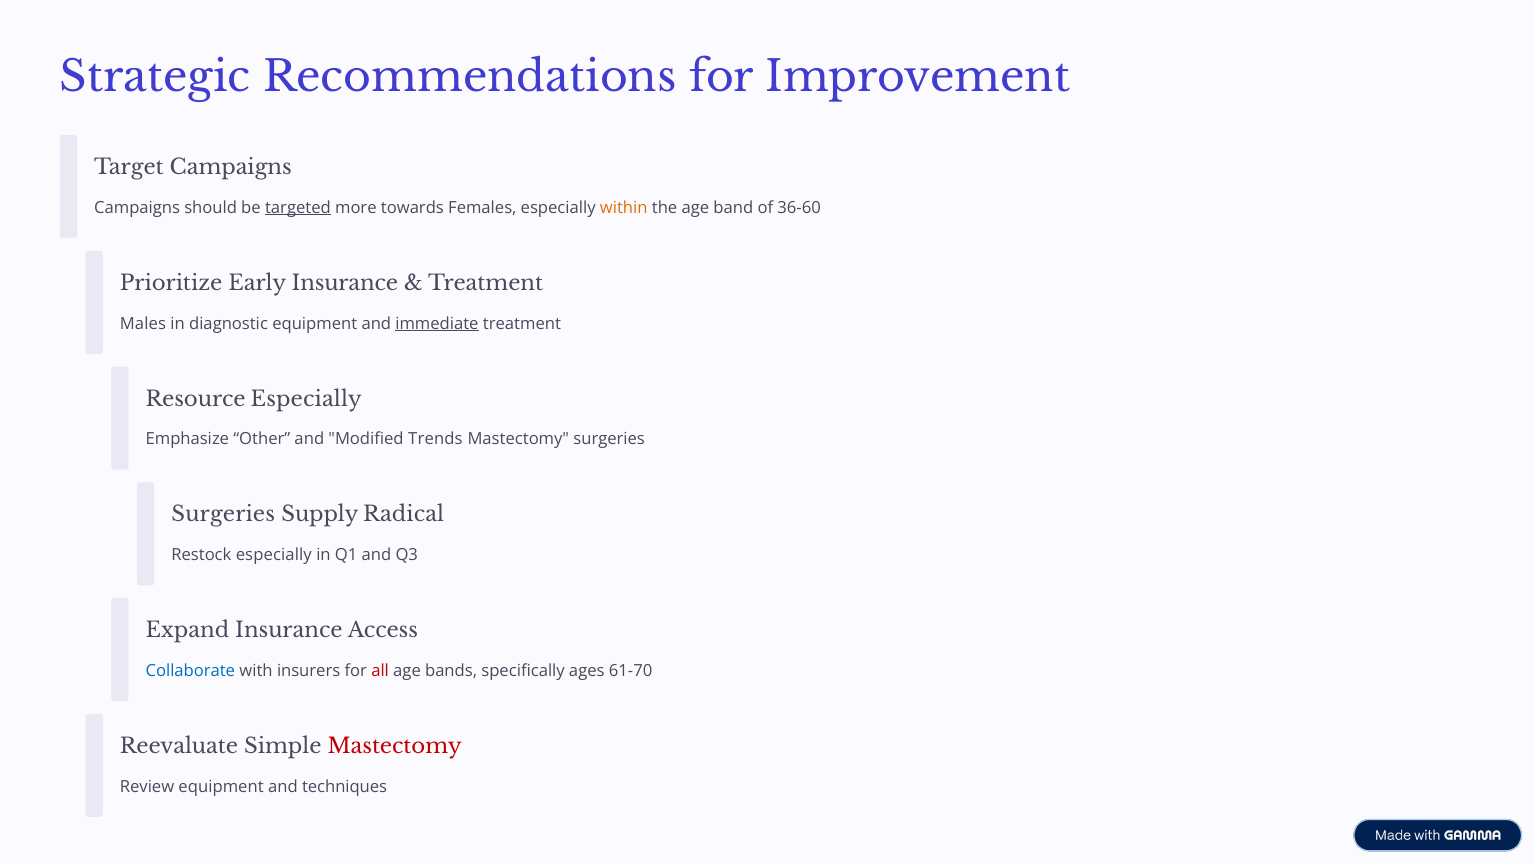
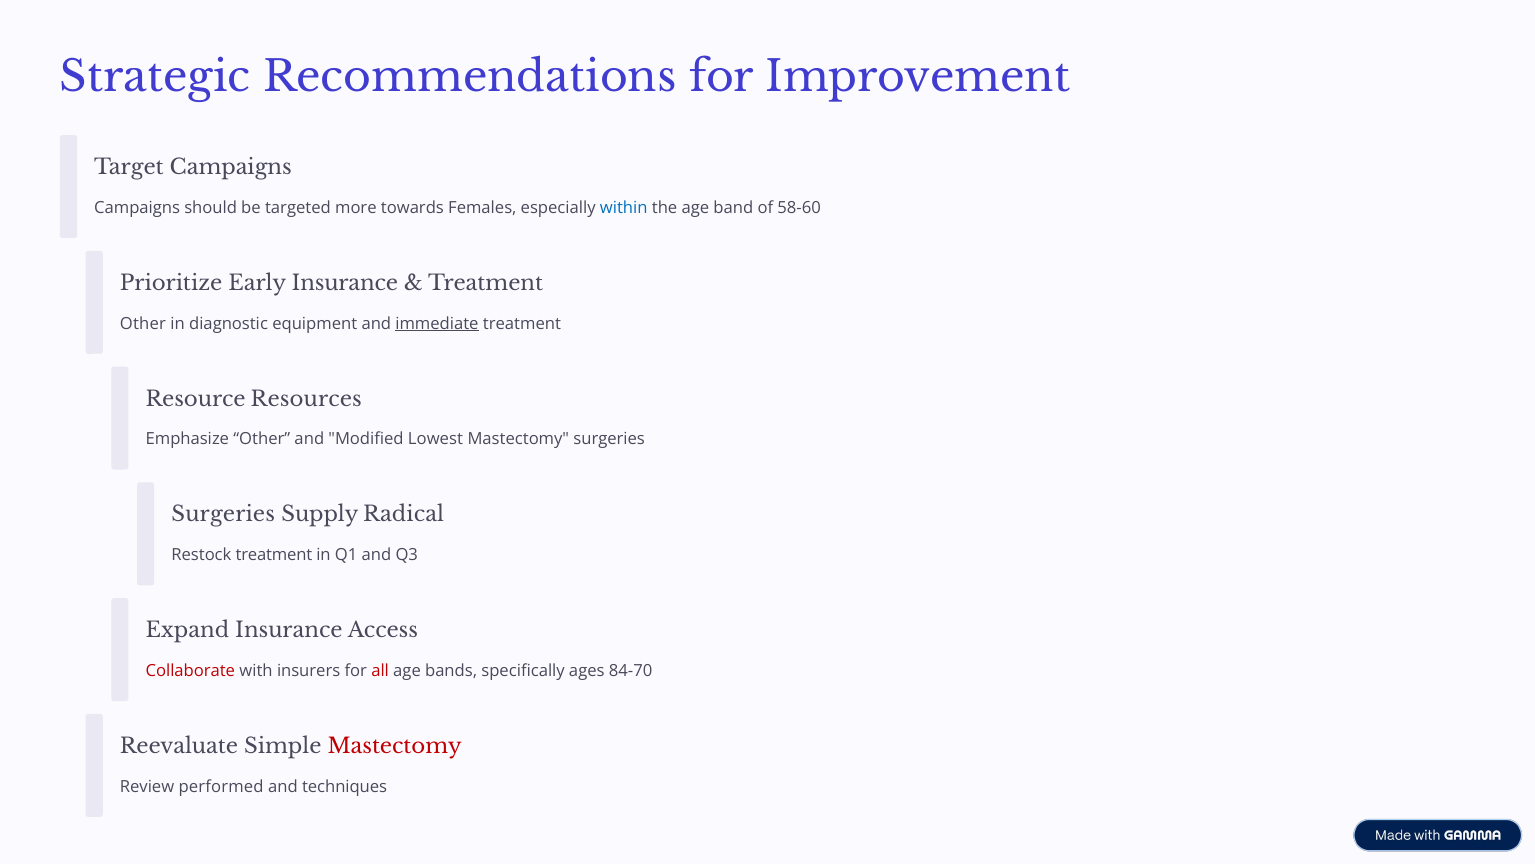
targeted underline: present -> none
within colour: orange -> blue
36-60: 36-60 -> 58-60
Males at (143, 323): Males -> Other
Resource Especially: Especially -> Resources
Trends: Trends -> Lowest
Restock especially: especially -> treatment
Collaborate colour: blue -> red
61-70: 61-70 -> 84-70
Review equipment: equipment -> performed
